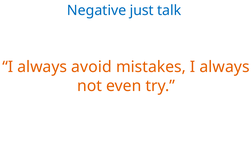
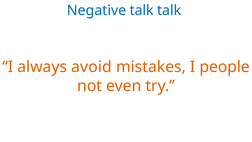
Negative just: just -> talk
mistakes I always: always -> people
